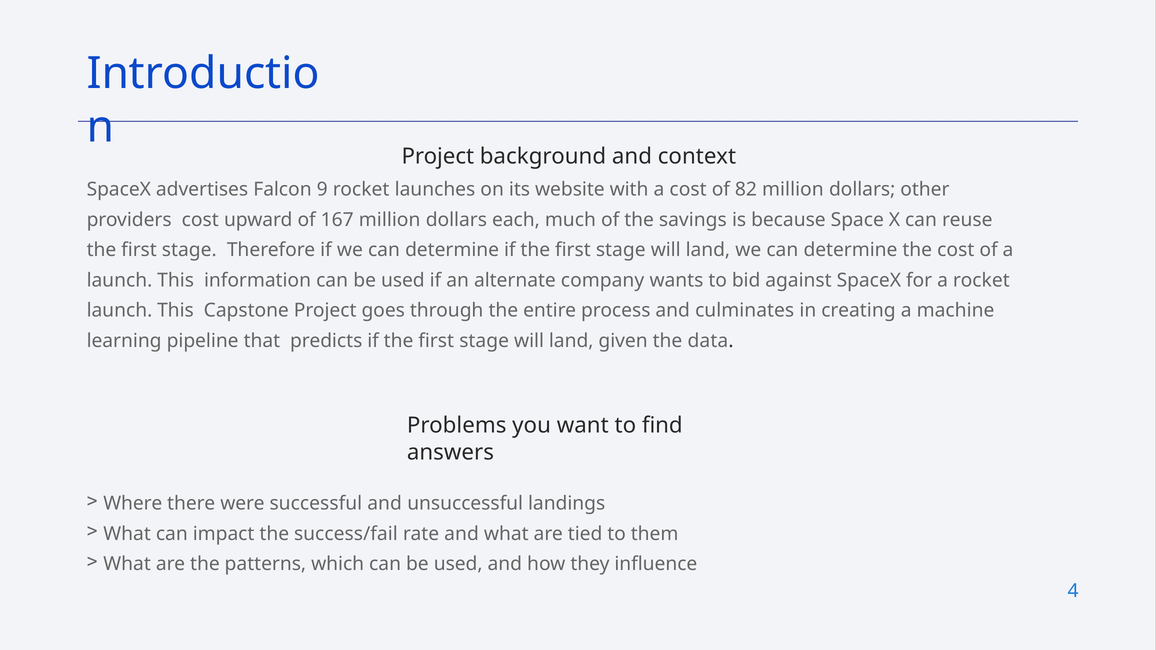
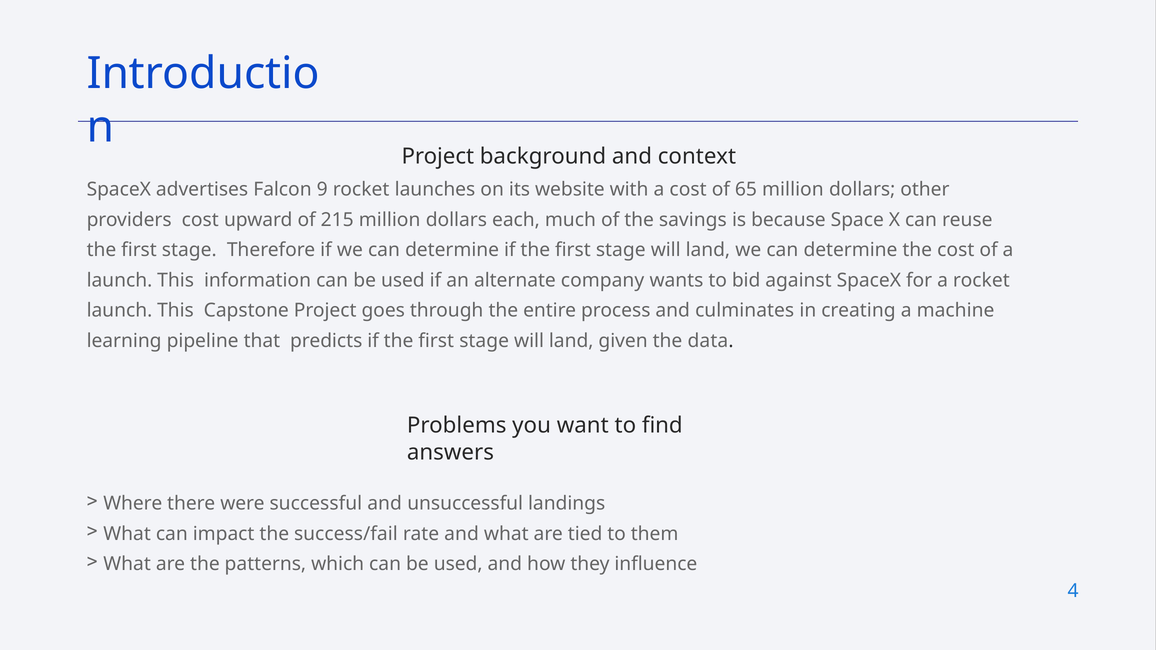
82: 82 -> 65
167: 167 -> 215
